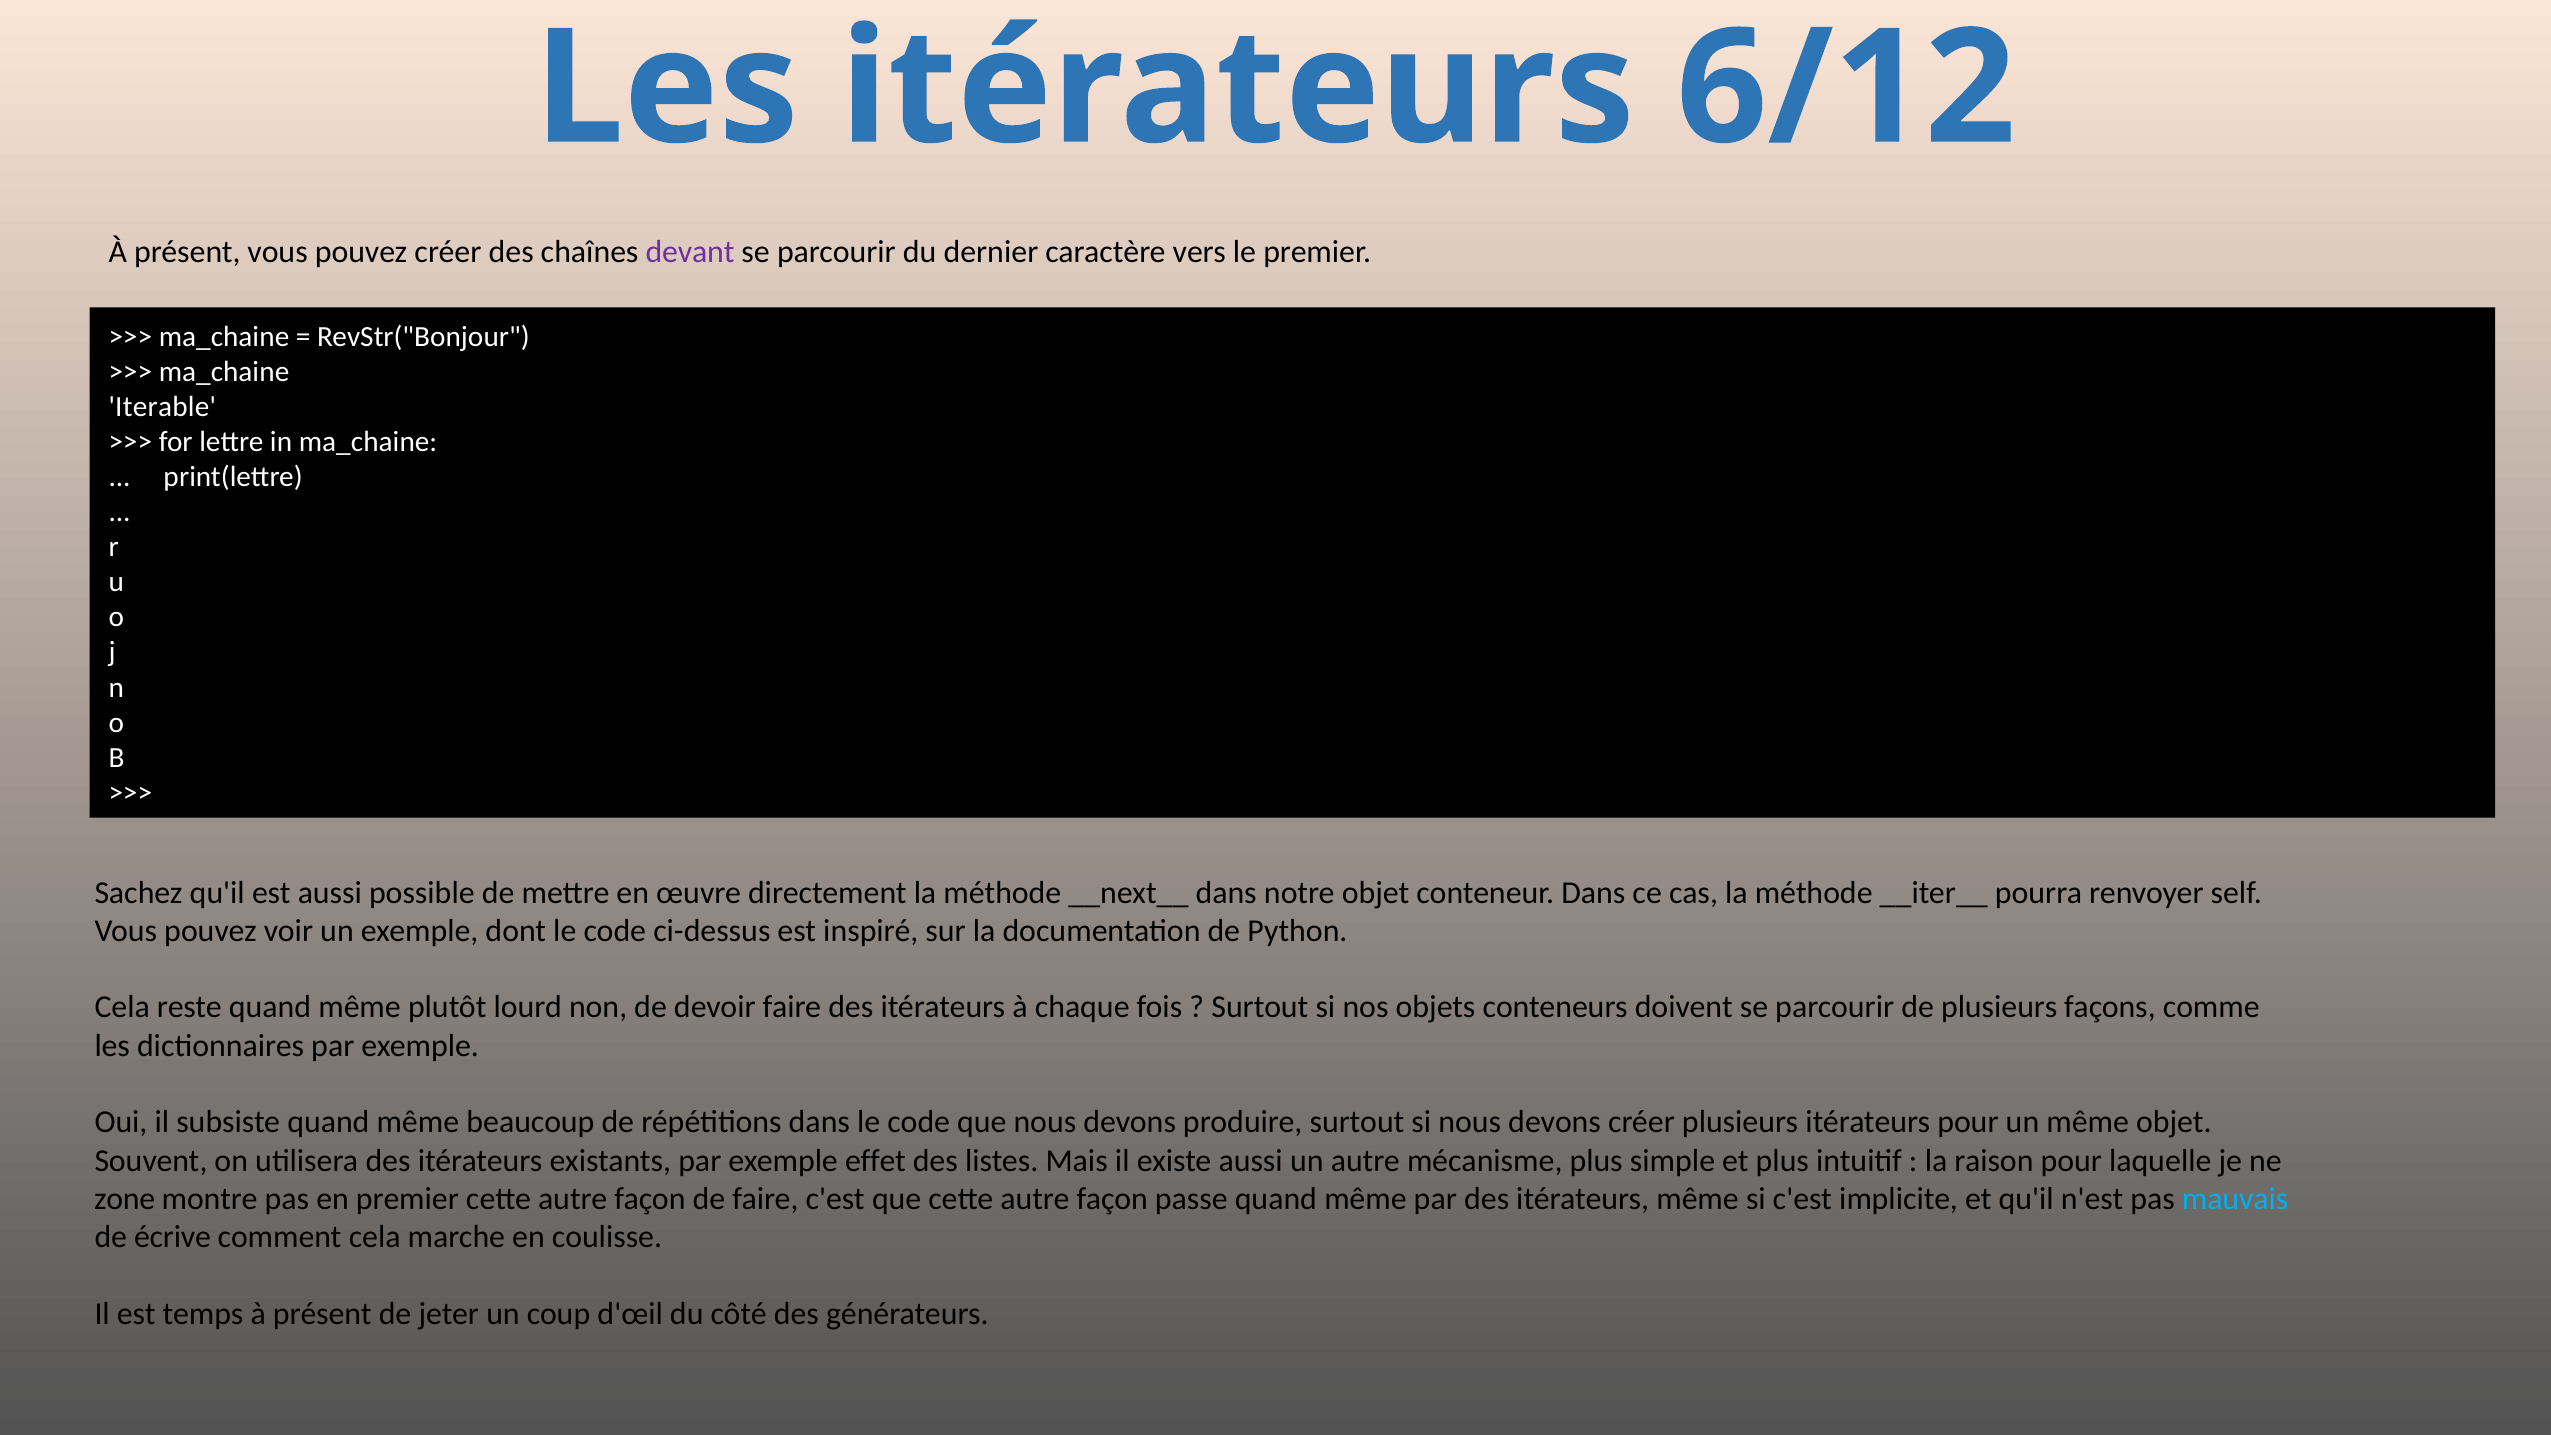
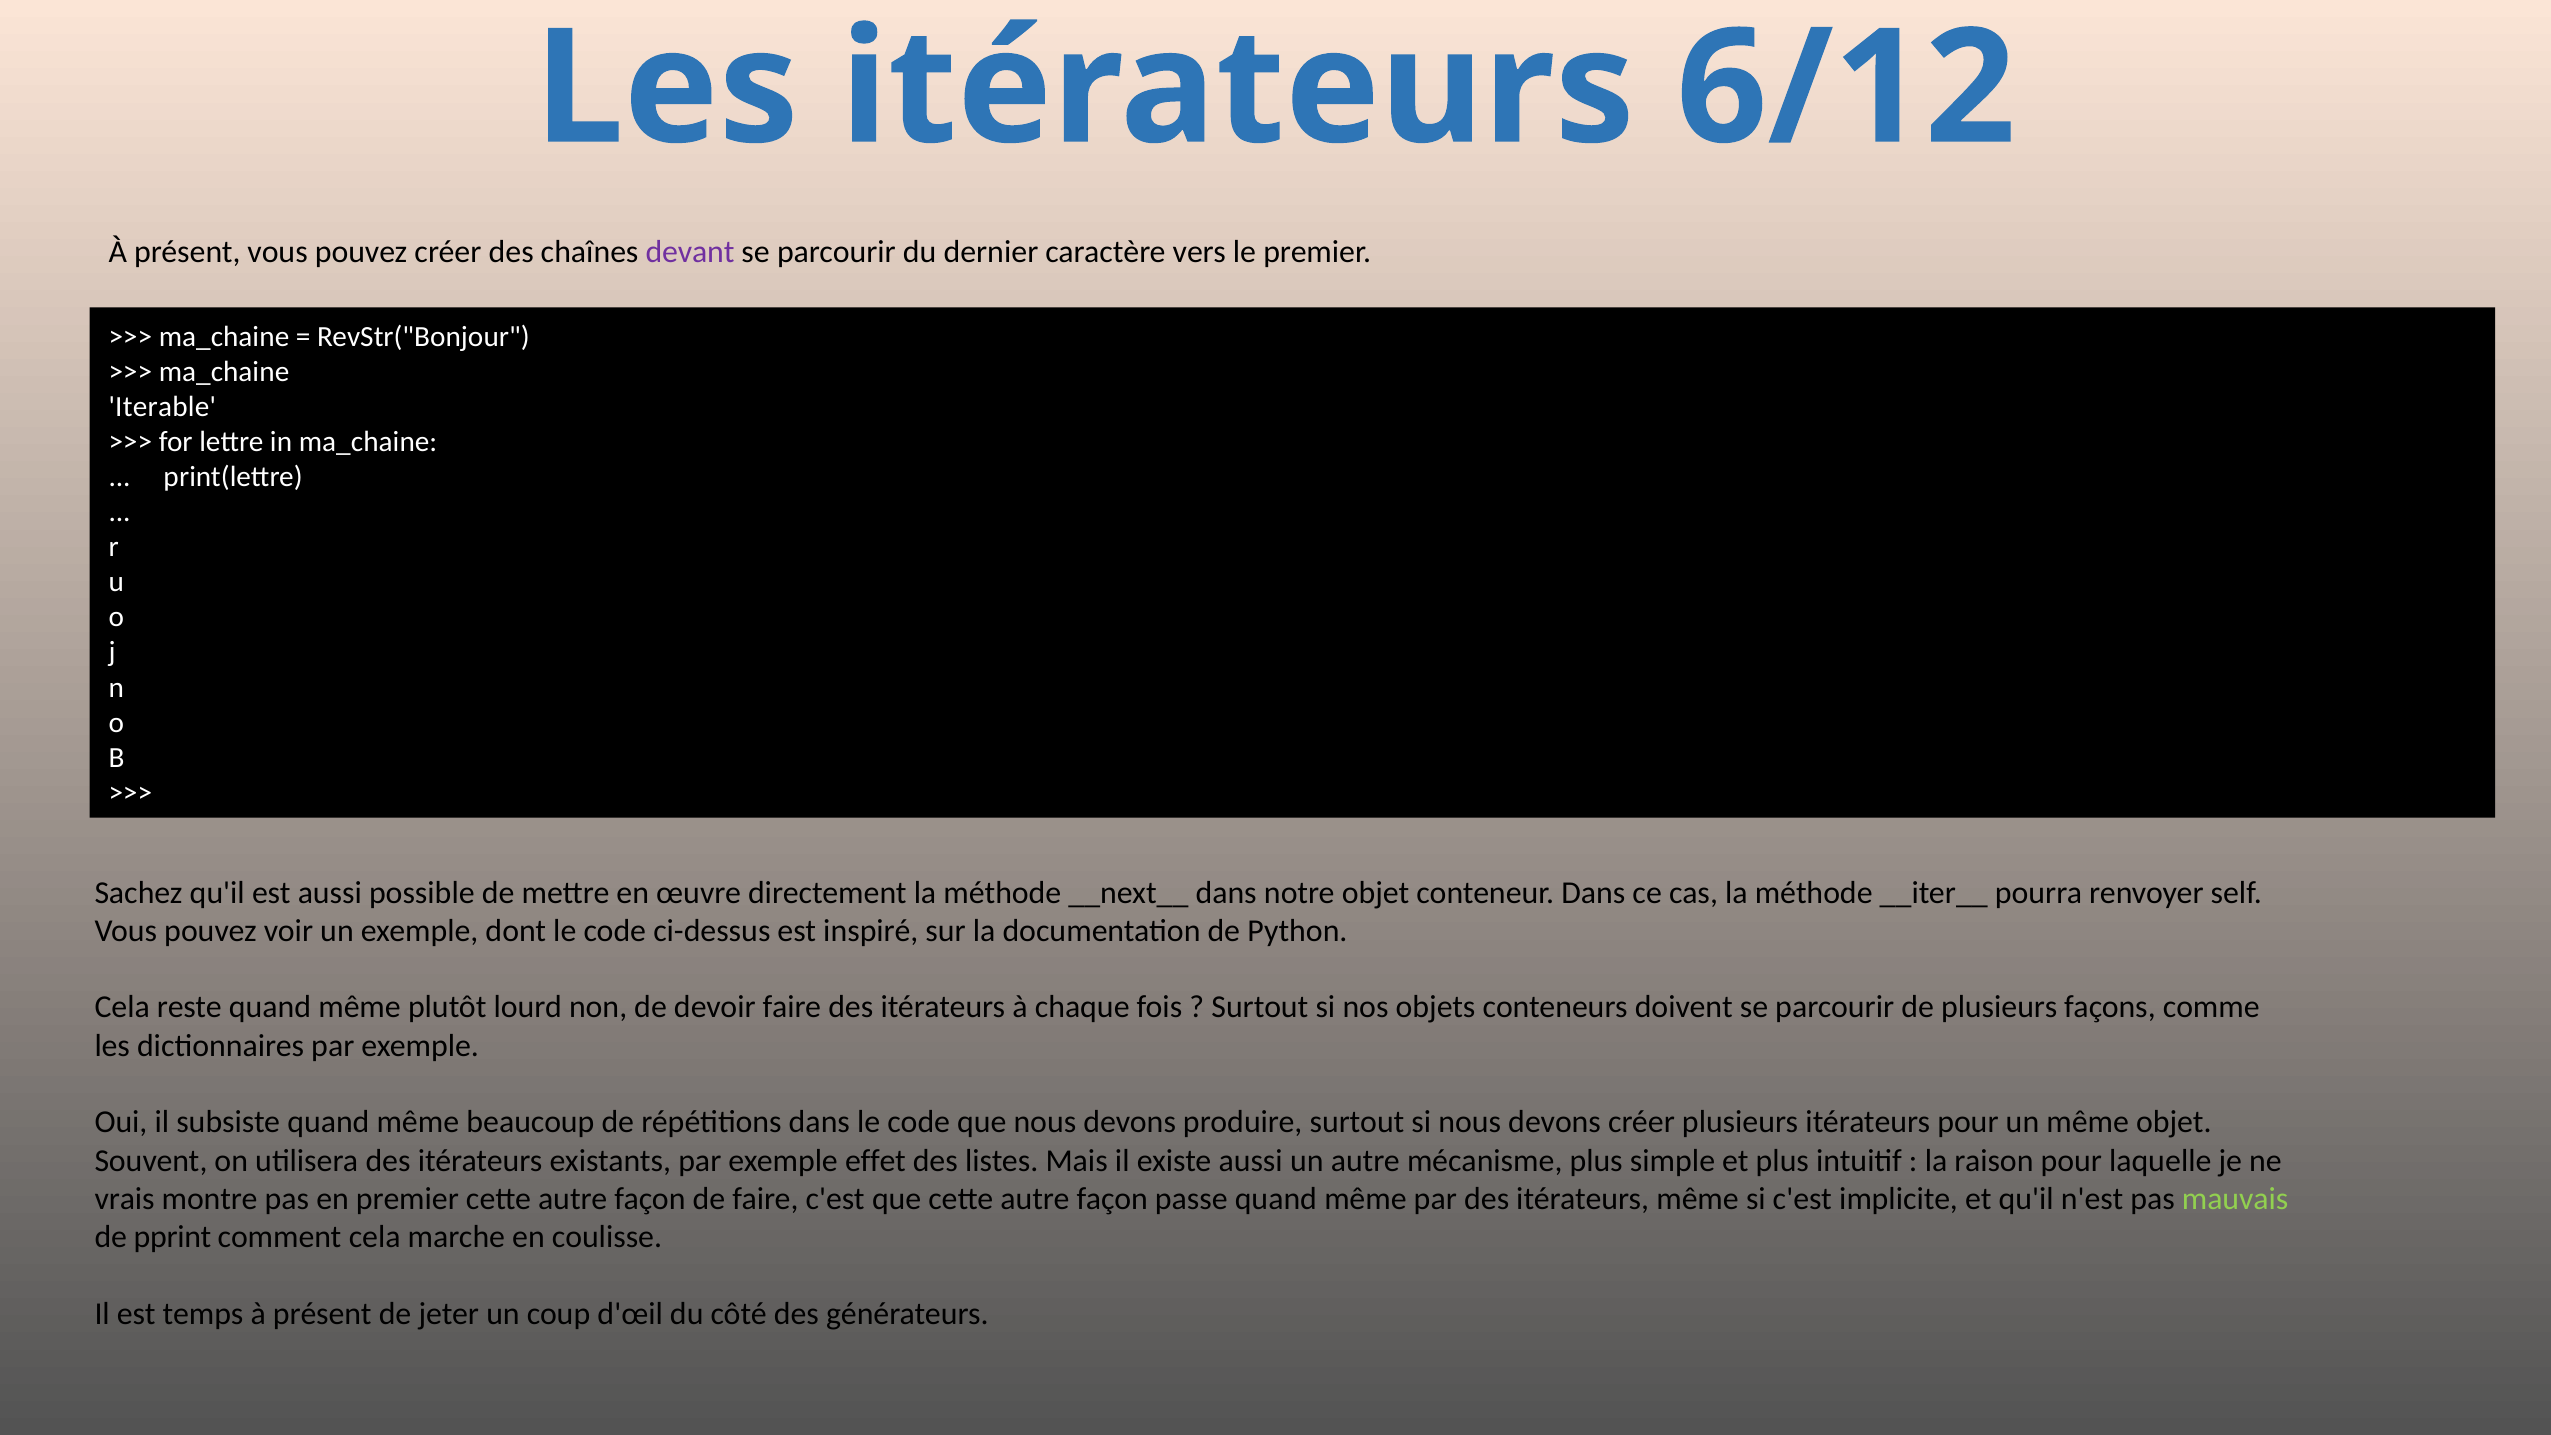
zone: zone -> vrais
mauvais colour: light blue -> light green
écrive: écrive -> pprint
